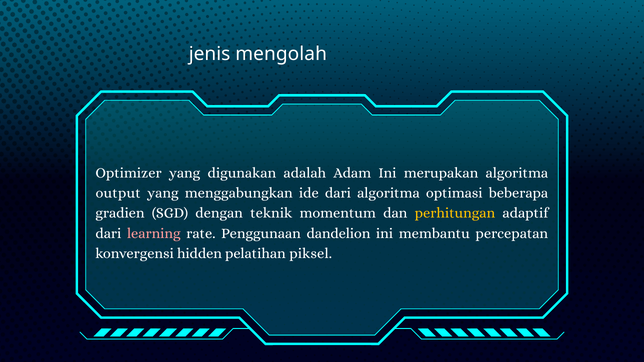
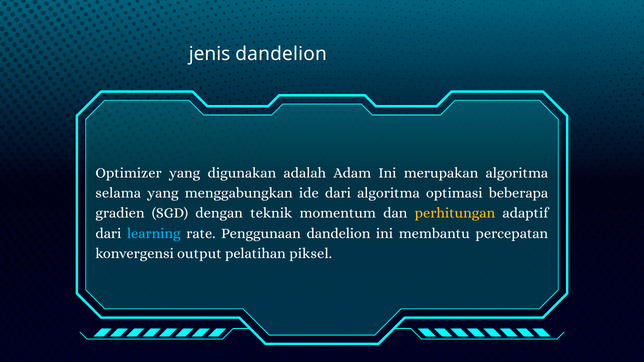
jenis mengolah: mengolah -> dandelion
output: output -> selama
learning colour: pink -> light blue
hidden: hidden -> output
